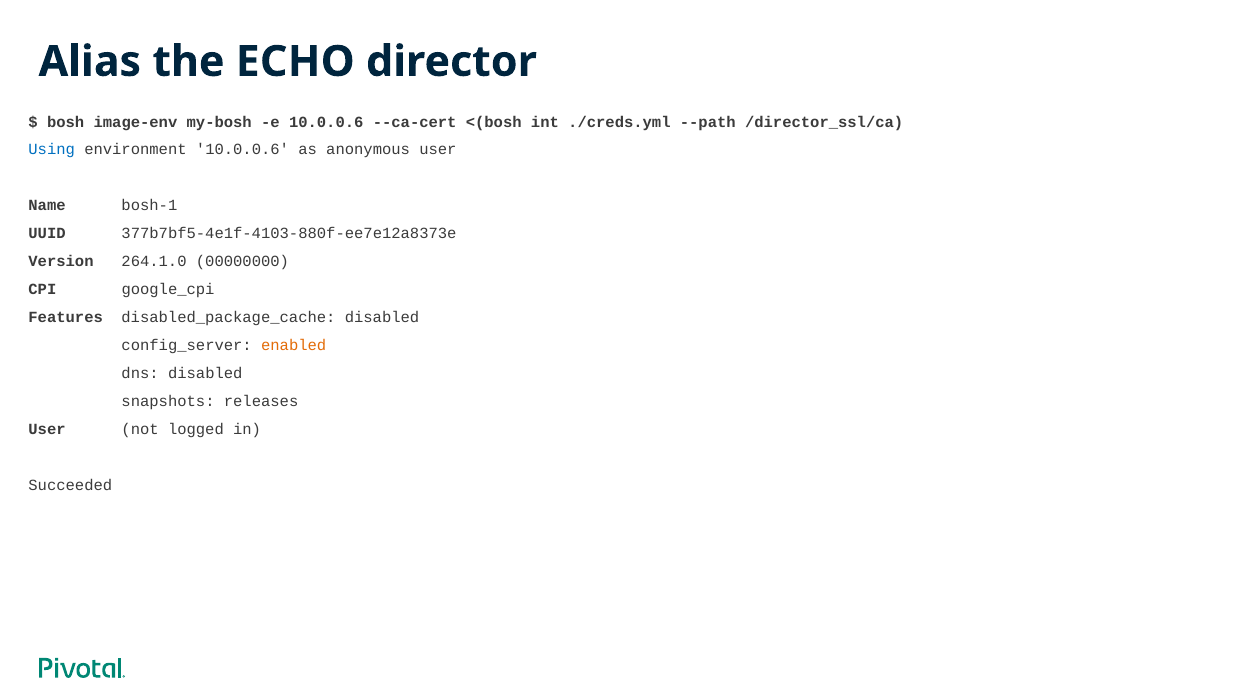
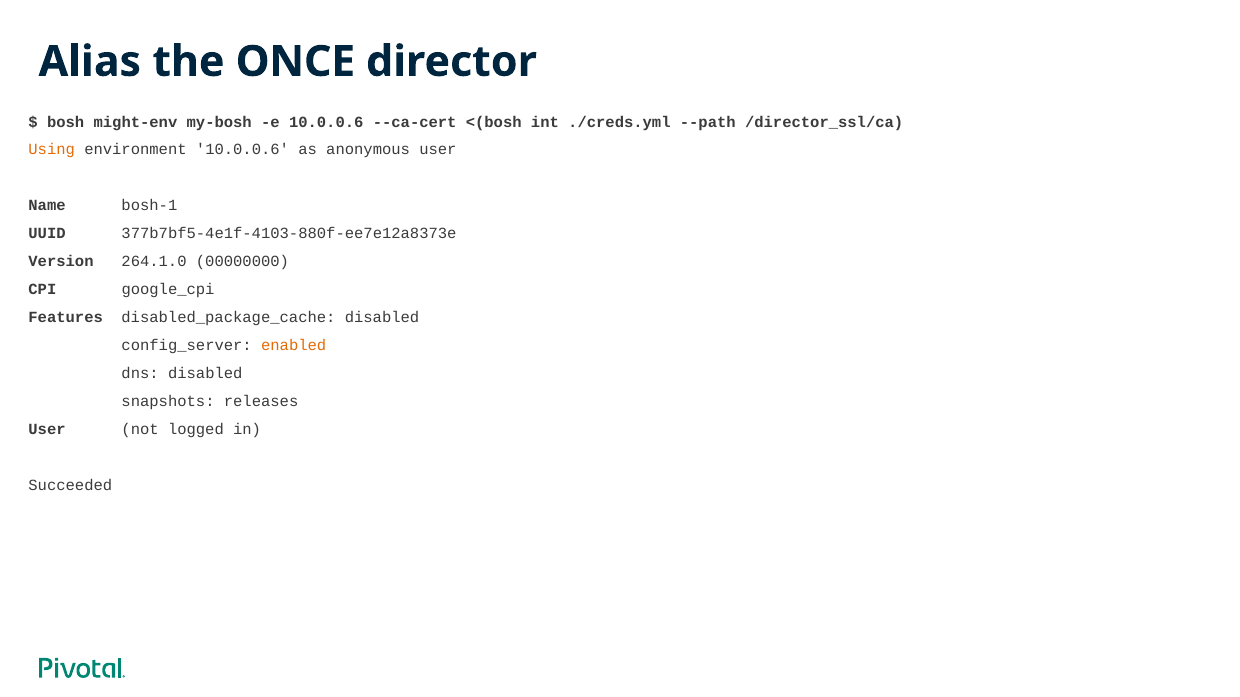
ECHO: ECHO -> ONCE
image-env: image-env -> might-env
Using colour: blue -> orange
